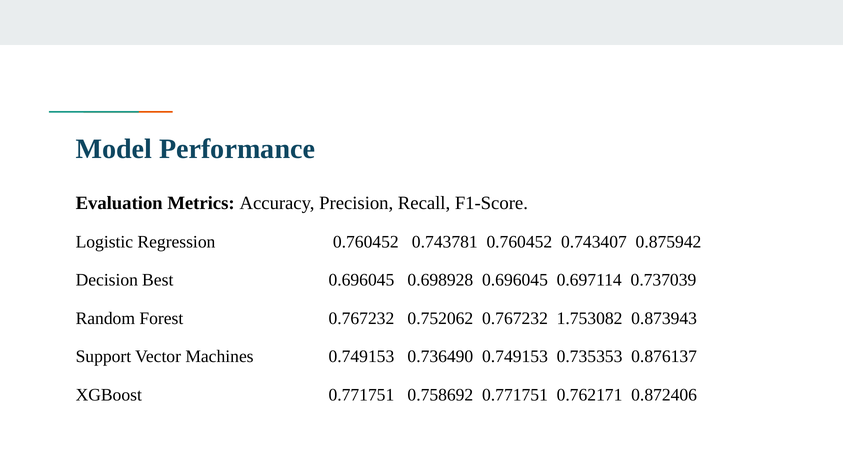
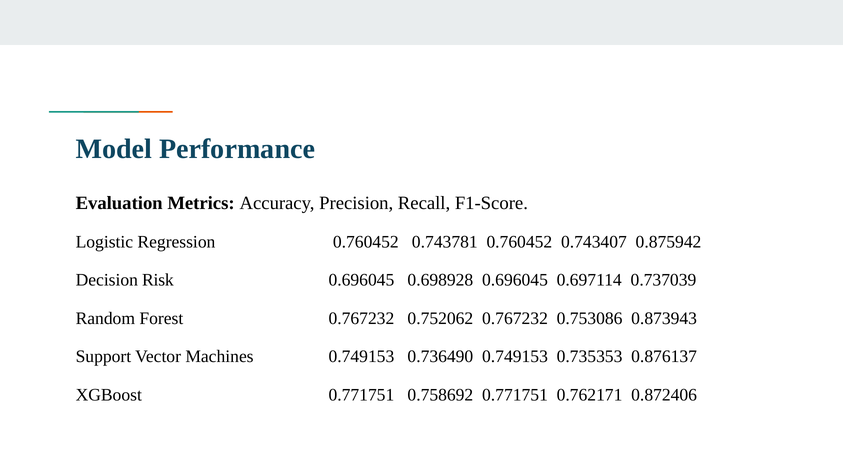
Best: Best -> Risk
1.753082: 1.753082 -> 0.753086
